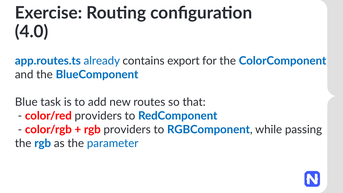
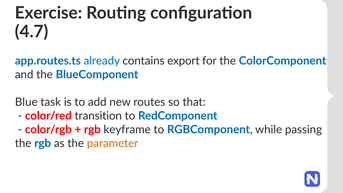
4.0: 4.0 -> 4.7
color/red providers: providers -> transition
rgb providers: providers -> keyframe
parameter colour: blue -> orange
